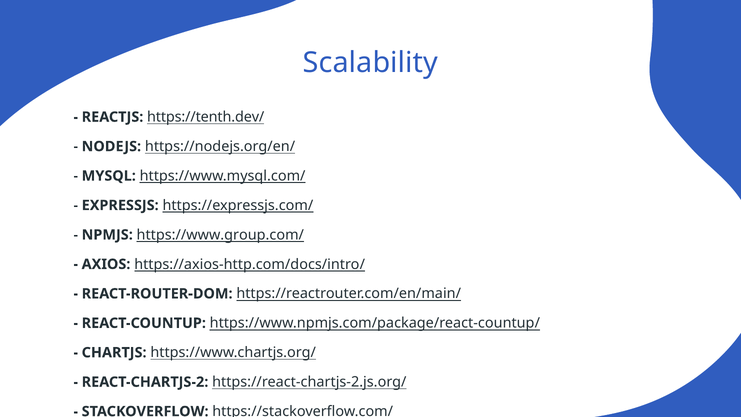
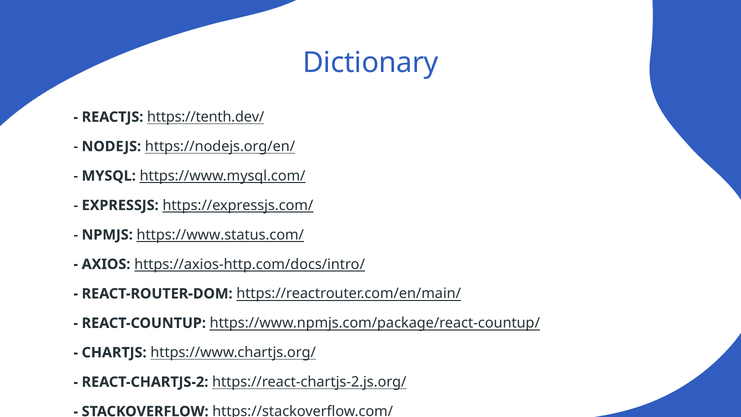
Scalability: Scalability -> Dictionary
https://www.group.com/: https://www.group.com/ -> https://www.status.com/
